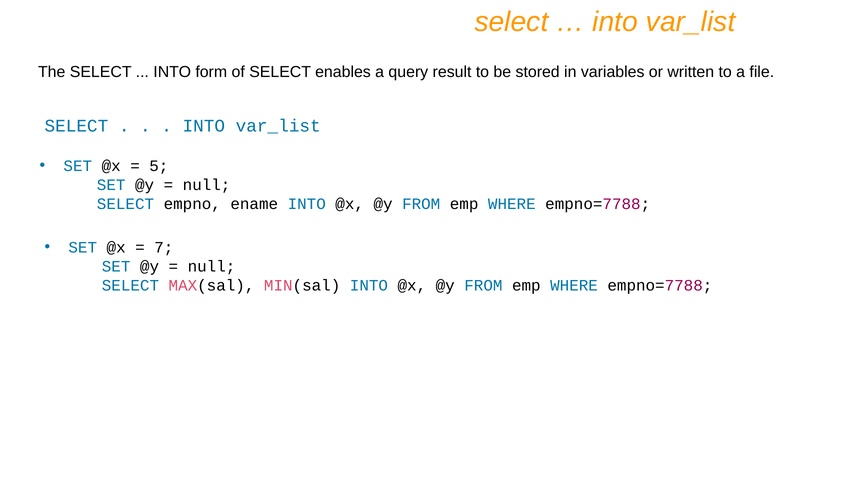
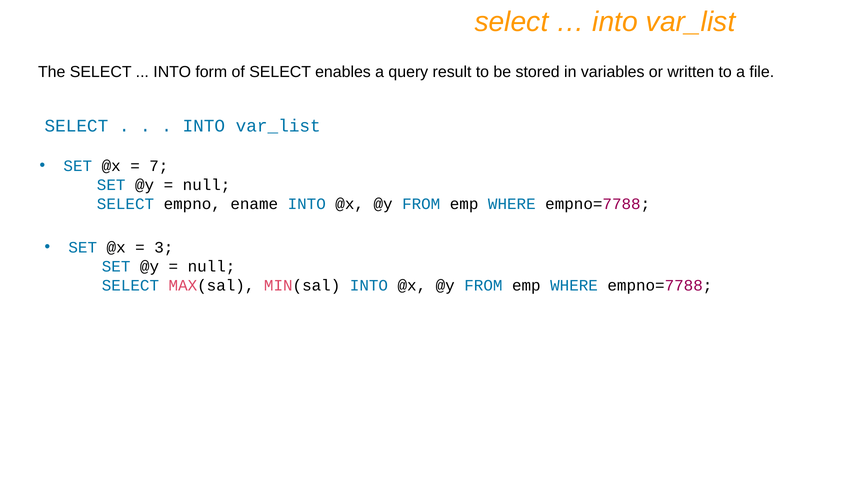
5: 5 -> 7
7: 7 -> 3
